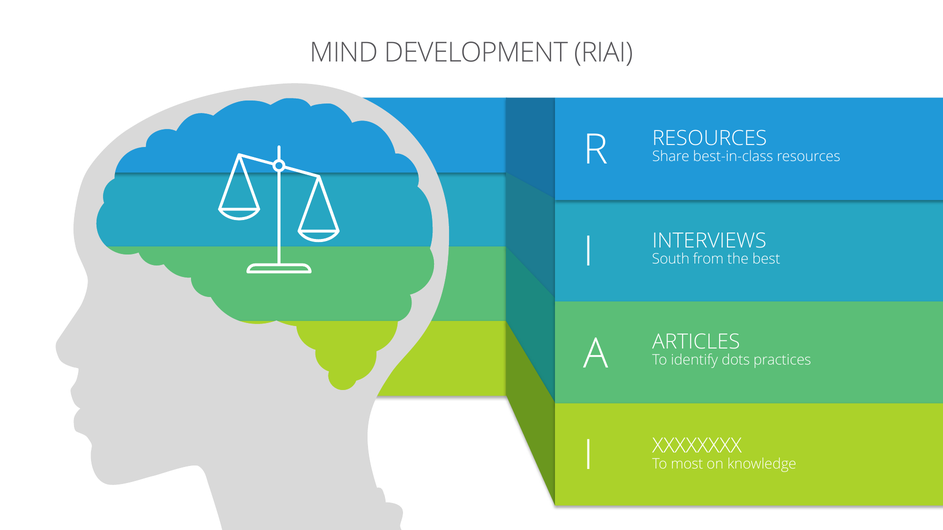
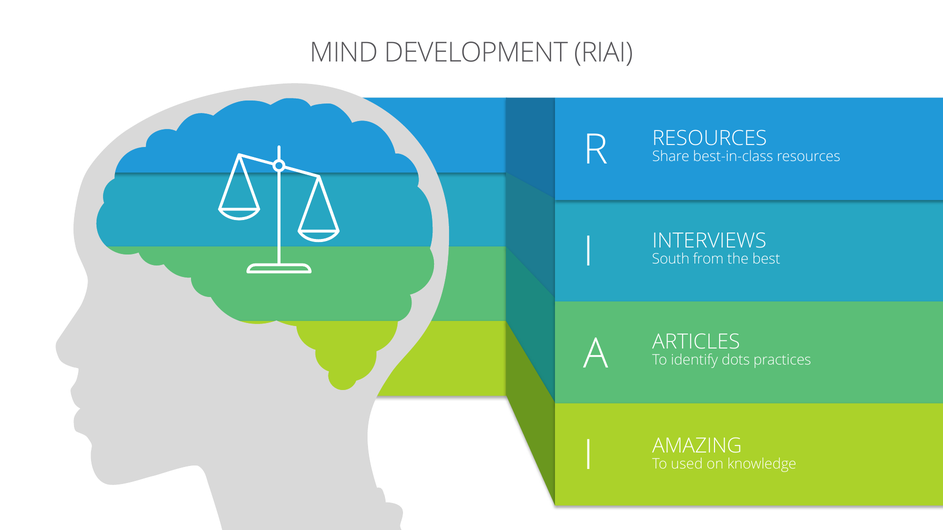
XXXXXXXX: XXXXXXXX -> AMAZING
most: most -> used
